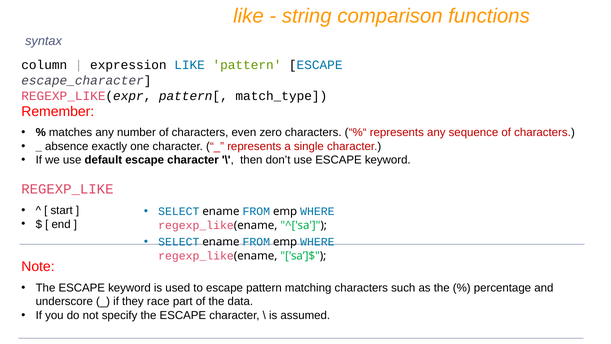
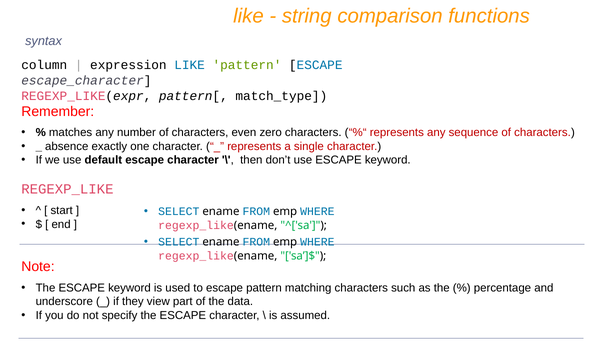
race: race -> view
